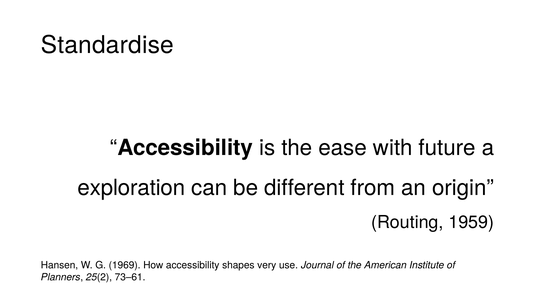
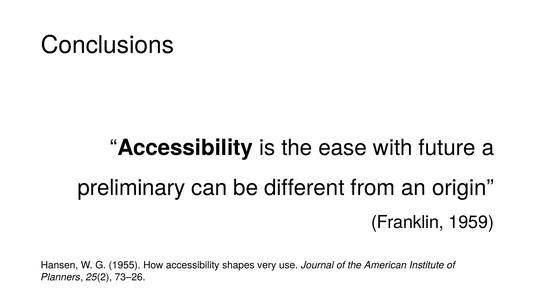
Standardise: Standardise -> Conclusions
exploration: exploration -> preliminary
Routing: Routing -> Franklin
1969: 1969 -> 1955
73–61: 73–61 -> 73–26
